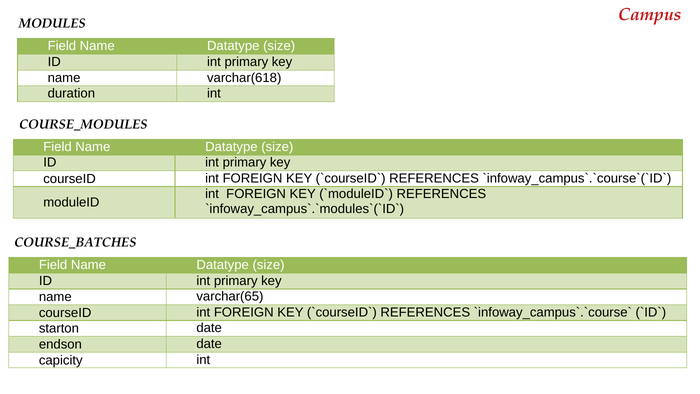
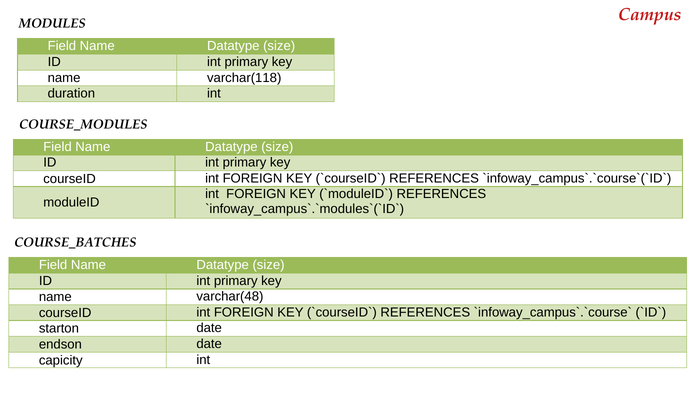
varchar(618: varchar(618 -> varchar(118
varchar(65: varchar(65 -> varchar(48
